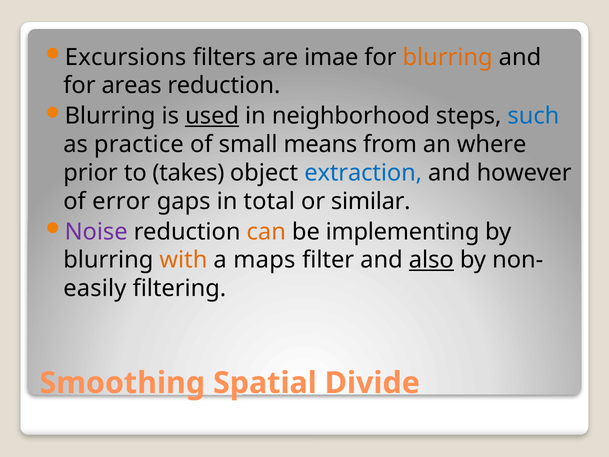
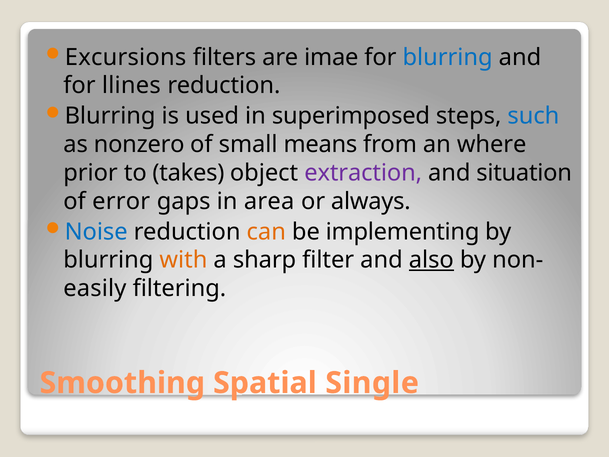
blurring at (448, 57) colour: orange -> blue
areas: areas -> llines
used underline: present -> none
neighborhood: neighborhood -> superimposed
practice: practice -> nonzero
extraction colour: blue -> purple
however: however -> situation
total: total -> area
similar: similar -> always
Noise colour: purple -> blue
maps: maps -> sharp
Divide: Divide -> Single
